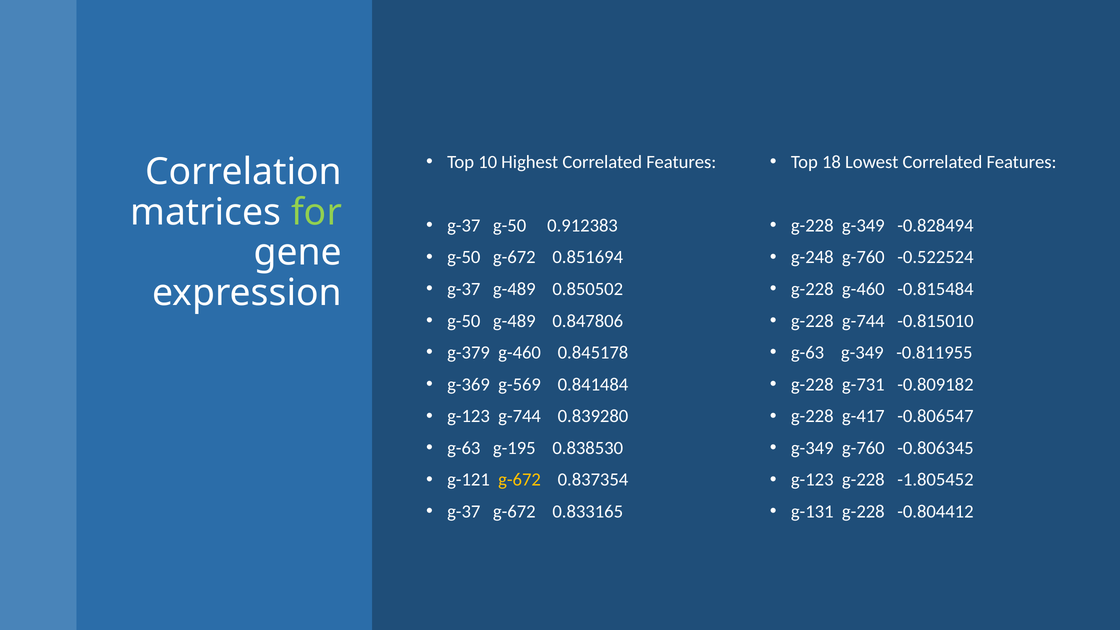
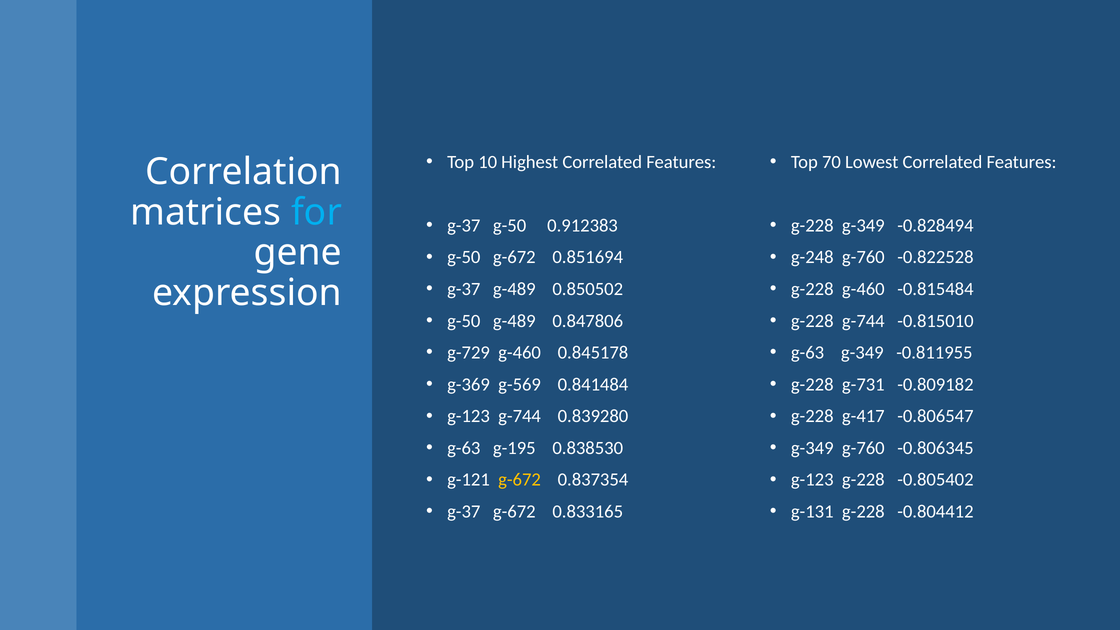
18: 18 -> 70
for colour: light green -> light blue
-0.522524: -0.522524 -> -0.822528
g-379: g-379 -> g-729
-1.805452: -1.805452 -> -0.805402
